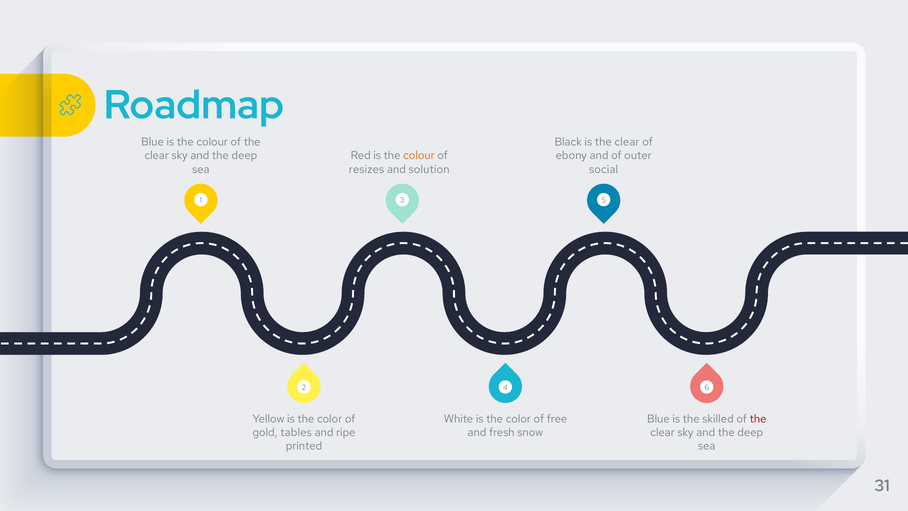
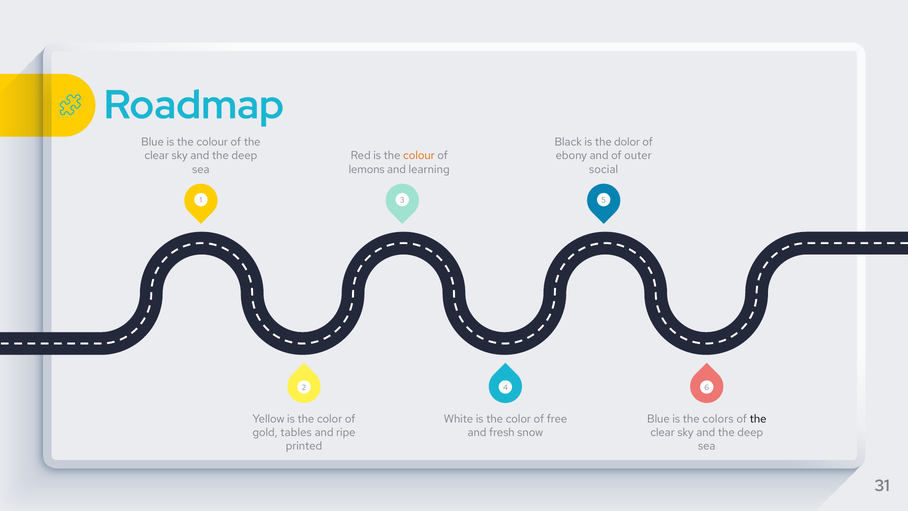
is the clear: clear -> dolor
resizes: resizes -> lemons
solution: solution -> learning
skilled: skilled -> colors
the at (758, 419) colour: red -> black
